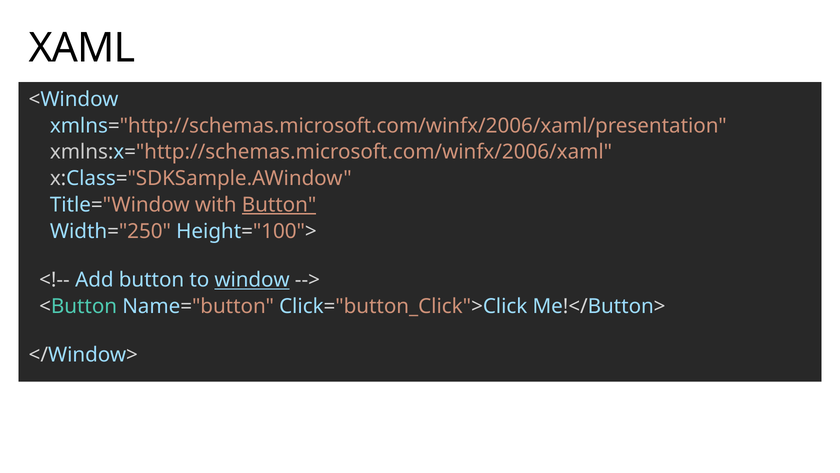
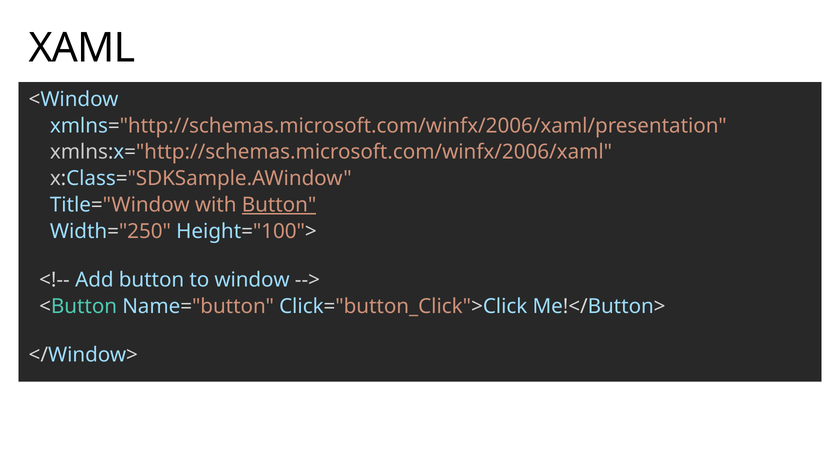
window underline: present -> none
